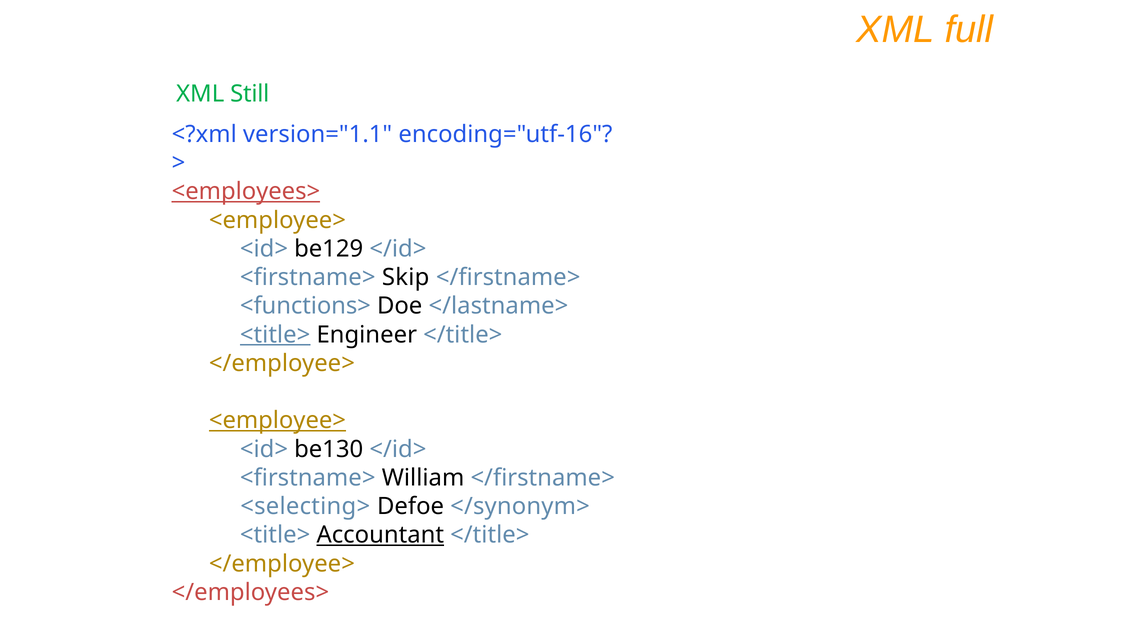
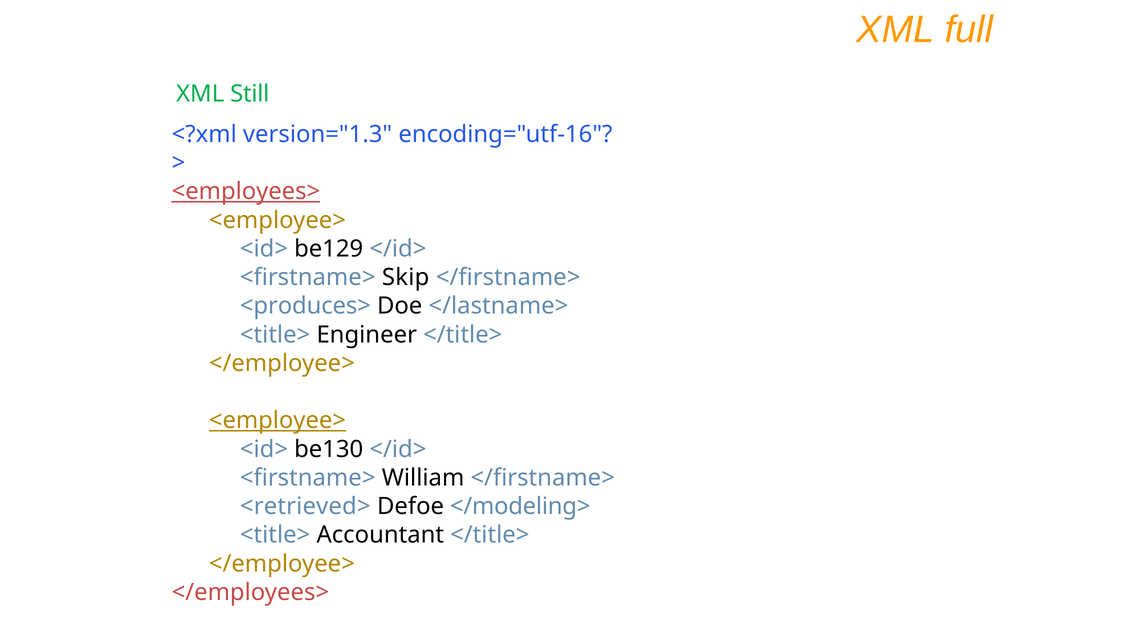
version="1.1: version="1.1 -> version="1.3
<functions>: <functions> -> <produces>
<title> at (275, 335) underline: present -> none
<selecting>: <selecting> -> <retrieved>
</synonym>: </synonym> -> </modeling>
Accountant underline: present -> none
